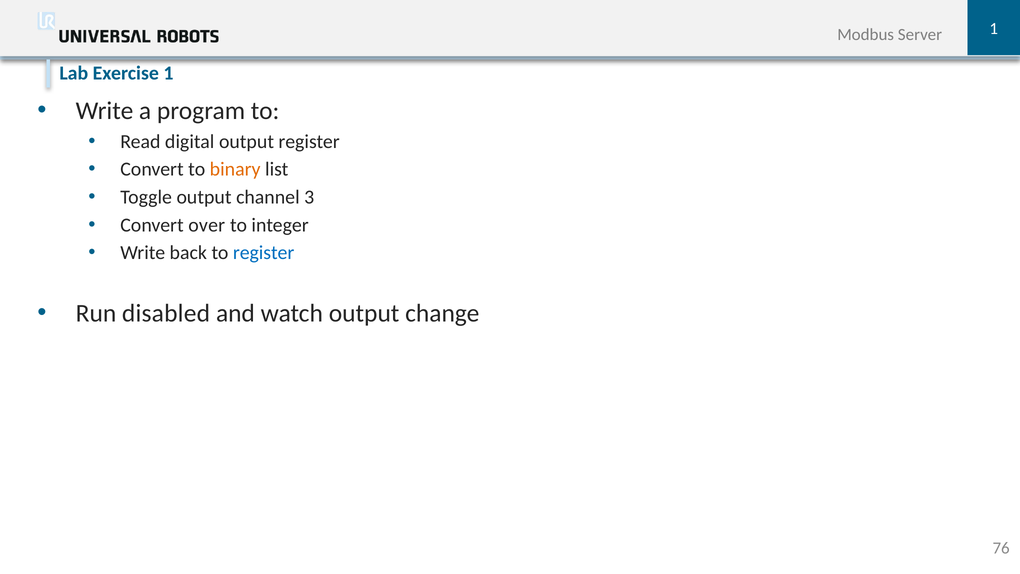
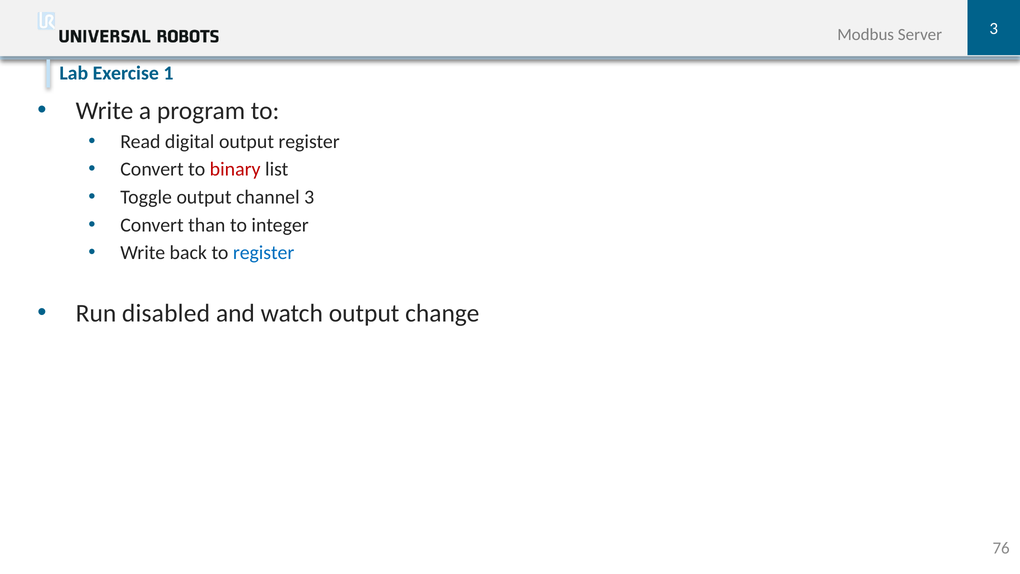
Server 1: 1 -> 3
binary colour: orange -> red
over: over -> than
